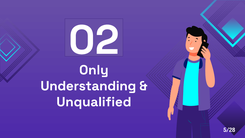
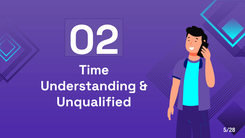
Only: Only -> Time
